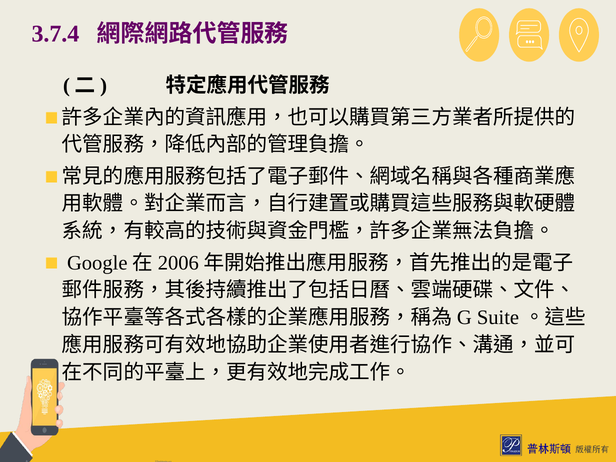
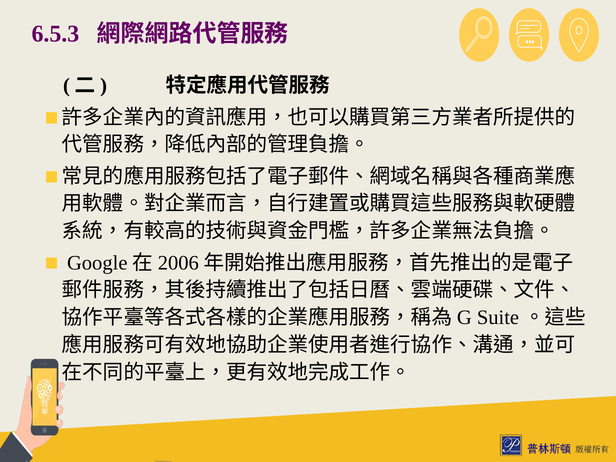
3.7.4: 3.7.4 -> 6.5.3
